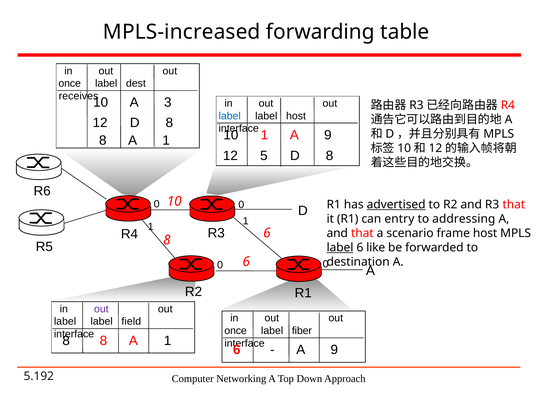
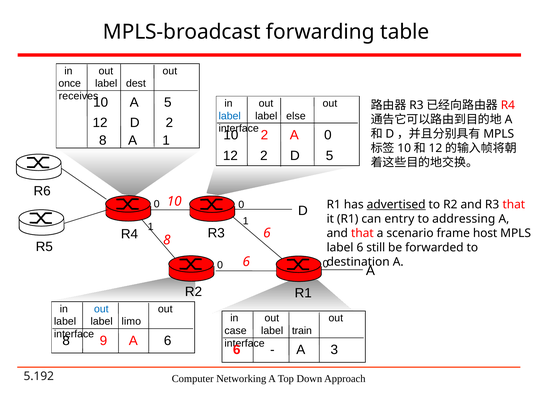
MPLS-increased: MPLS-increased -> MPLS-broadcast
A 3: 3 -> 5
label host: host -> else
12 D 8: 8 -> 2
1 at (264, 135): 1 -> 2
9 at (328, 135): 9 -> 0
12 5: 5 -> 2
8 at (330, 156): 8 -> 5
label at (340, 248) underline: present -> none
like: like -> still
out at (101, 309) colour: purple -> blue
field: field -> limo
once at (236, 331): once -> case
fiber: fiber -> train
8 at (103, 341): 8 -> 9
1 at (168, 341): 1 -> 6
9 at (334, 350): 9 -> 3
